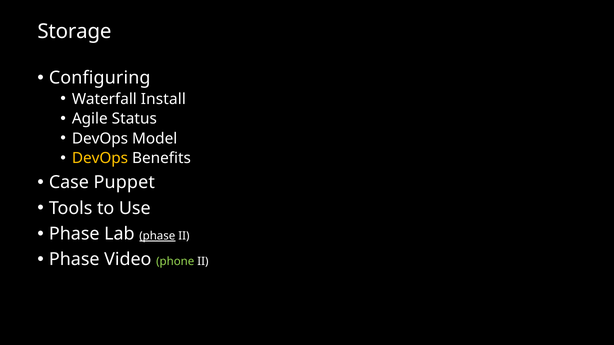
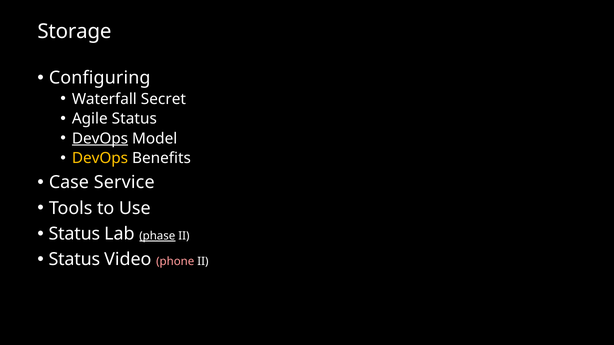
Install: Install -> Secret
DevOps at (100, 139) underline: none -> present
Puppet: Puppet -> Service
Phase at (74, 234): Phase -> Status
Phase at (74, 260): Phase -> Status
phone colour: light green -> pink
